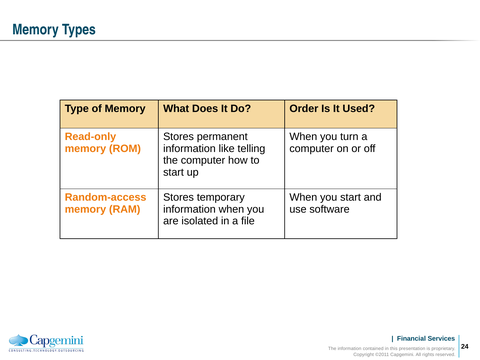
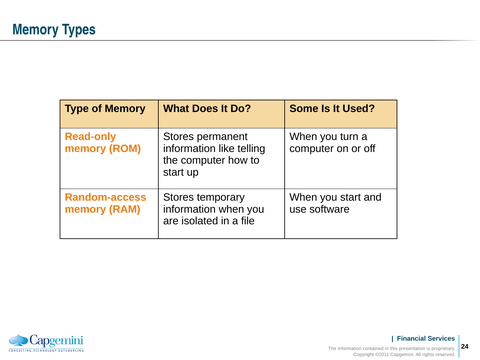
Order: Order -> Some
